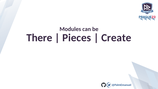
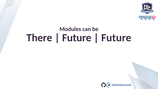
Pieces at (77, 38): Pieces -> Future
Create at (116, 38): Create -> Future
